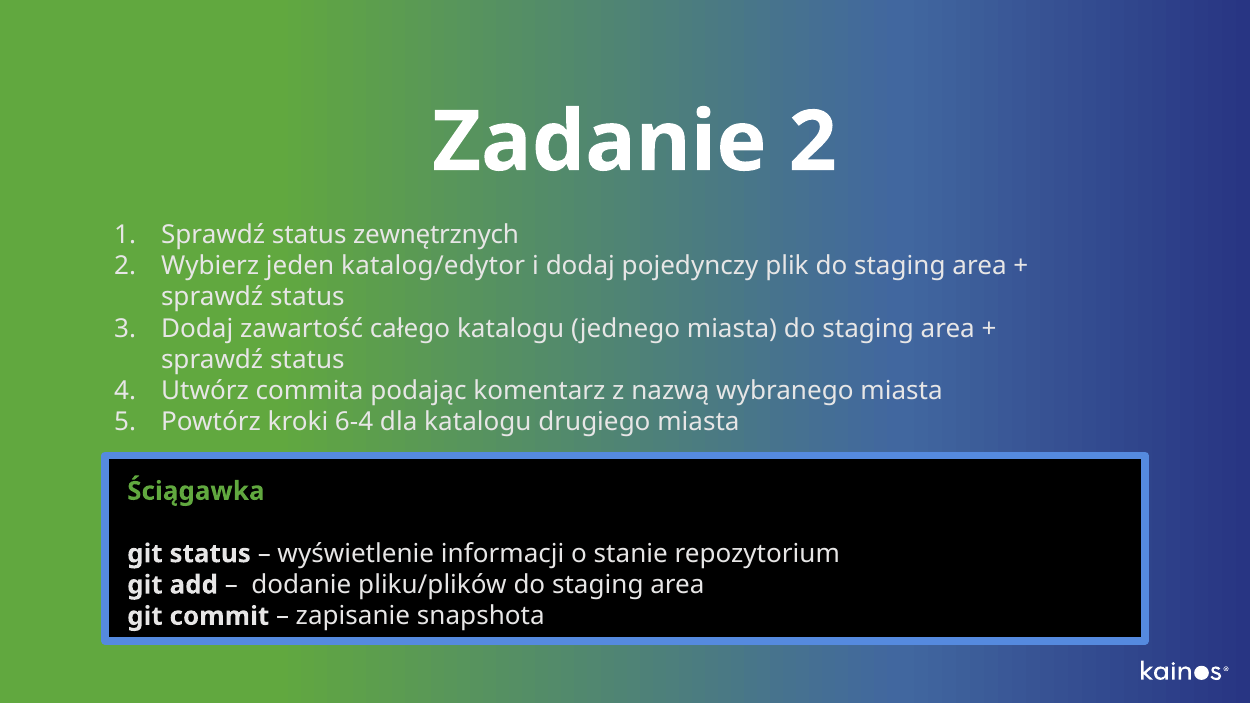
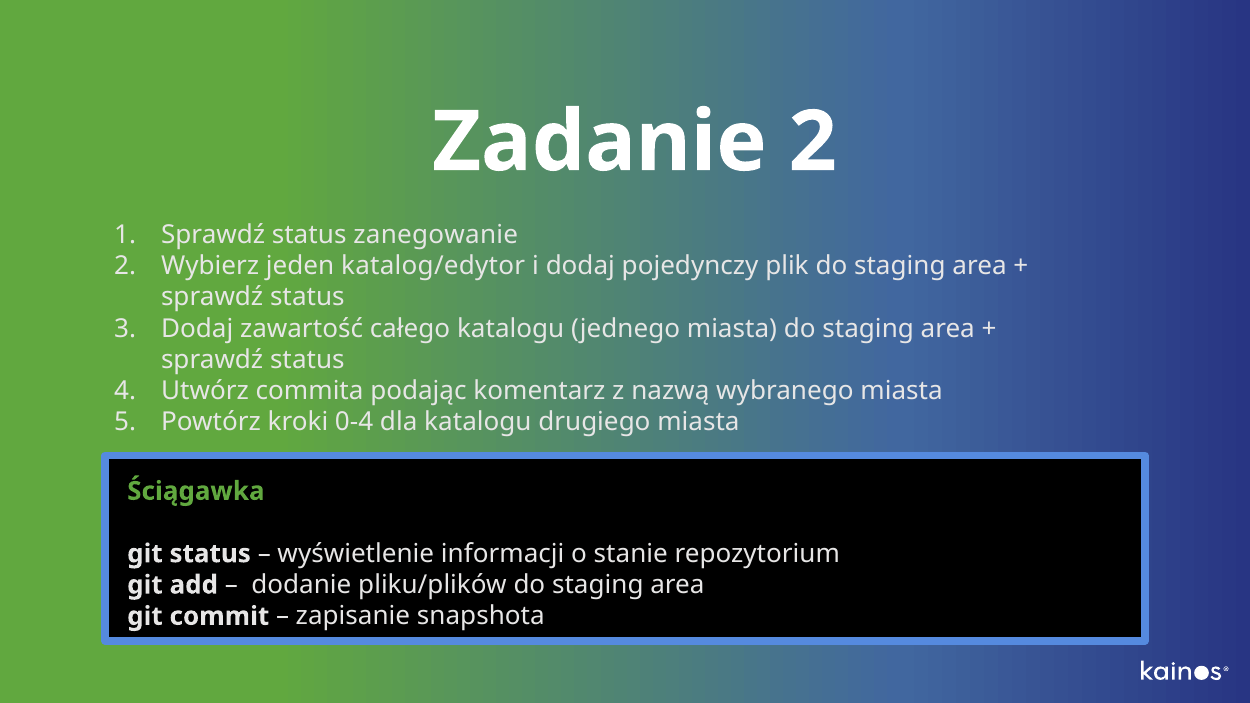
zewnętrznych: zewnętrznych -> zanegowanie
6-4: 6-4 -> 0-4
